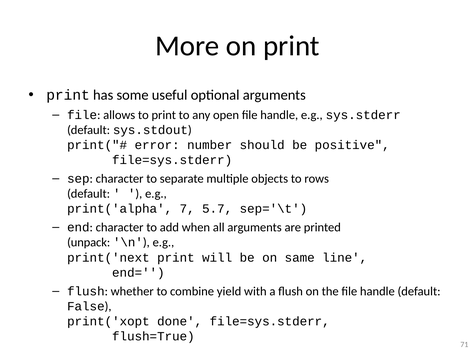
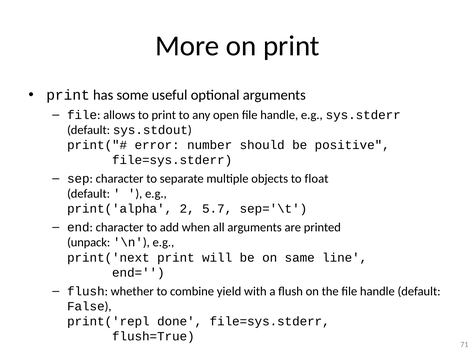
rows: rows -> float
7: 7 -> 2
print('xopt: print('xopt -> print('repl
